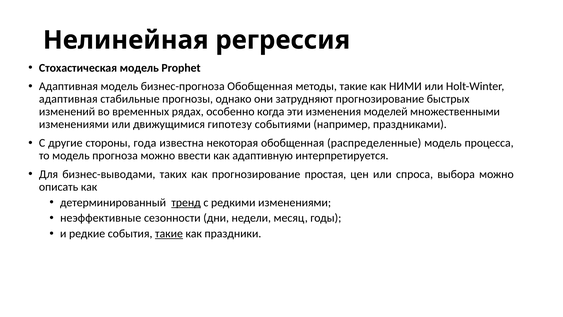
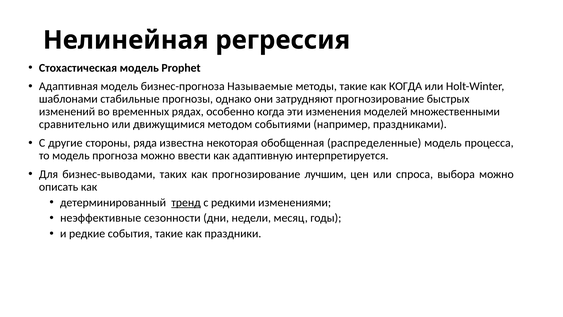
бизнес-прогноза Обобщенная: Обобщенная -> Называемые
как НИМИ: НИМИ -> КОГДА
адаптивная at (68, 99): адаптивная -> шаблонами
изменениями at (74, 124): изменениями -> сравнительно
гипотезу: гипотезу -> методом
года: года -> ряда
простая: простая -> лучшим
такие at (169, 233) underline: present -> none
